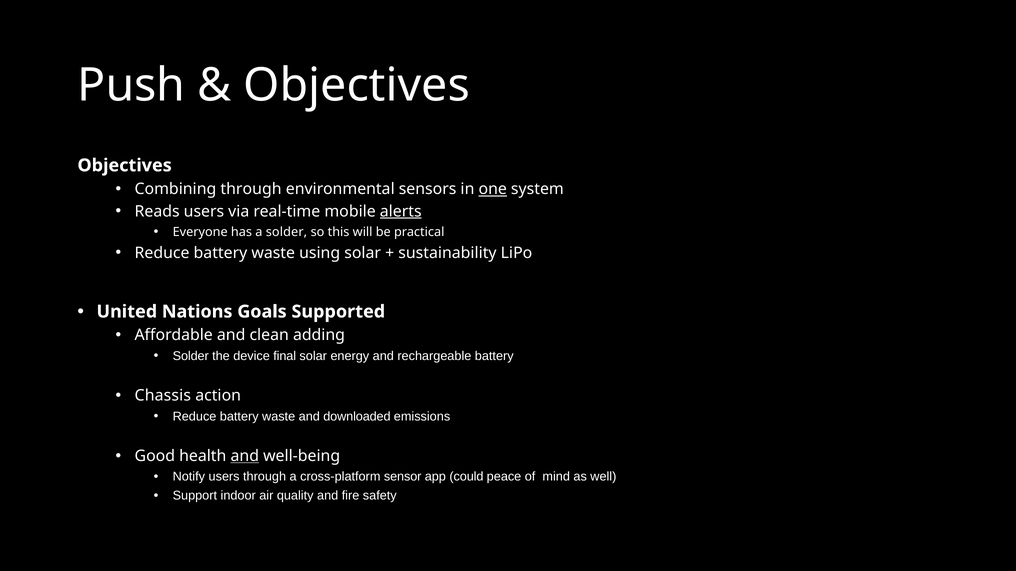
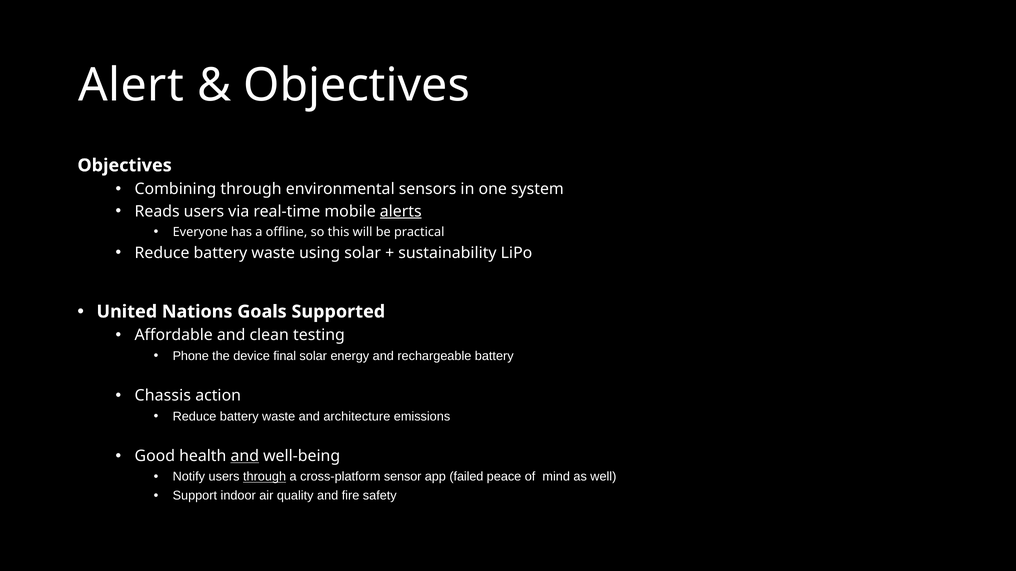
Push: Push -> Alert
one underline: present -> none
a solder: solder -> offline
adding: adding -> testing
Solder at (191, 356): Solder -> Phone
downloaded: downloaded -> architecture
through at (265, 477) underline: none -> present
could: could -> failed
